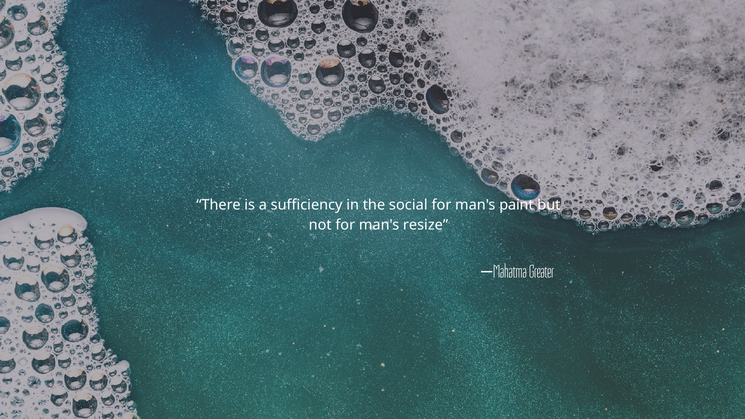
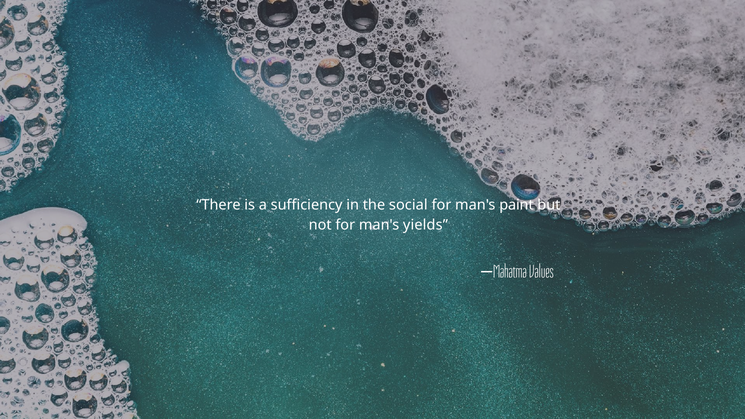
resize: resize -> yields
Greater: Greater -> Values
